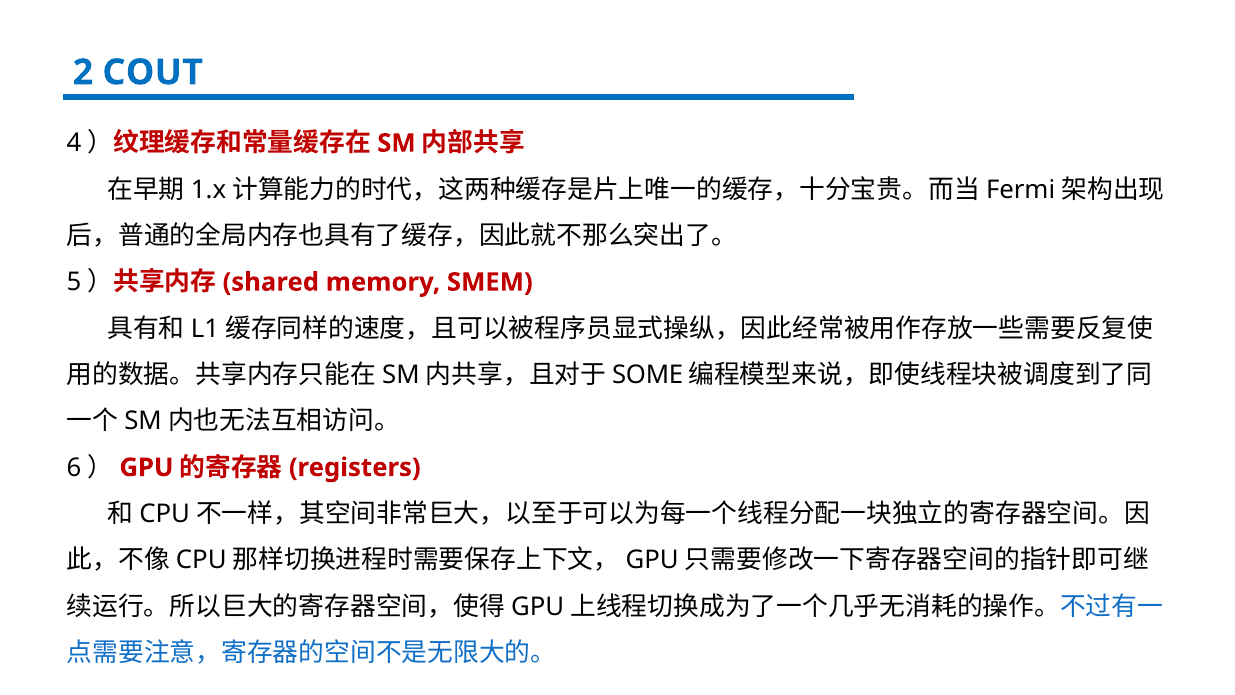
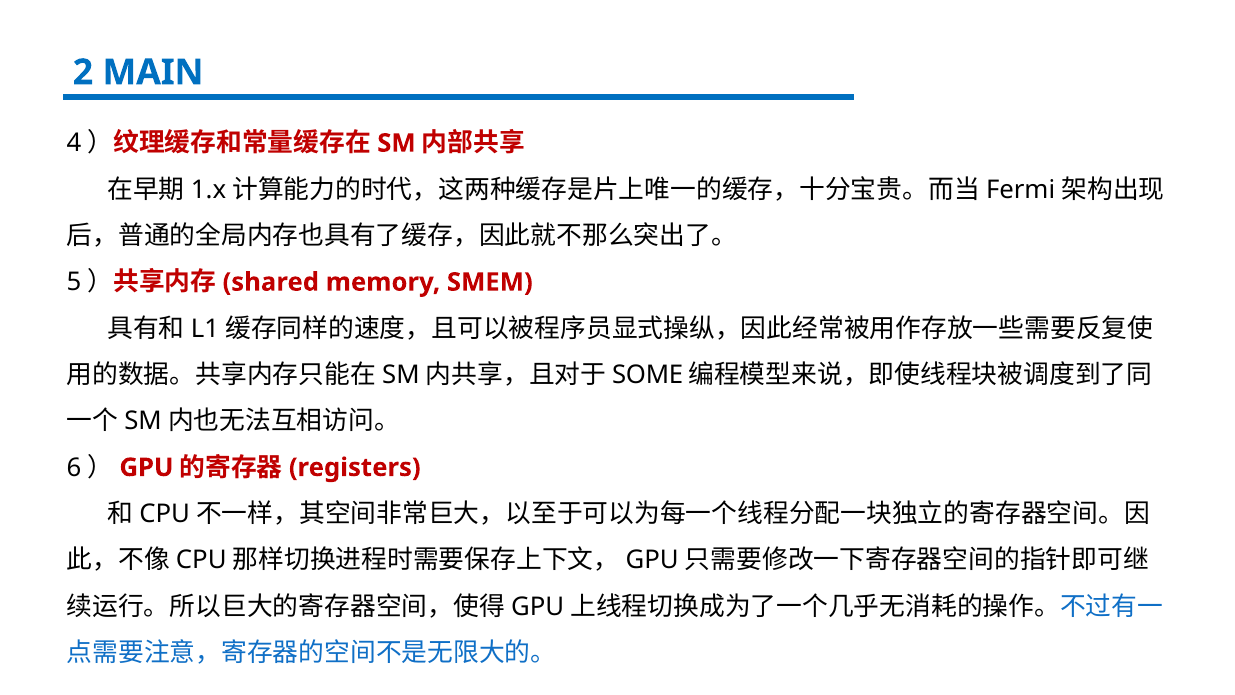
COUT: COUT -> MAIN
